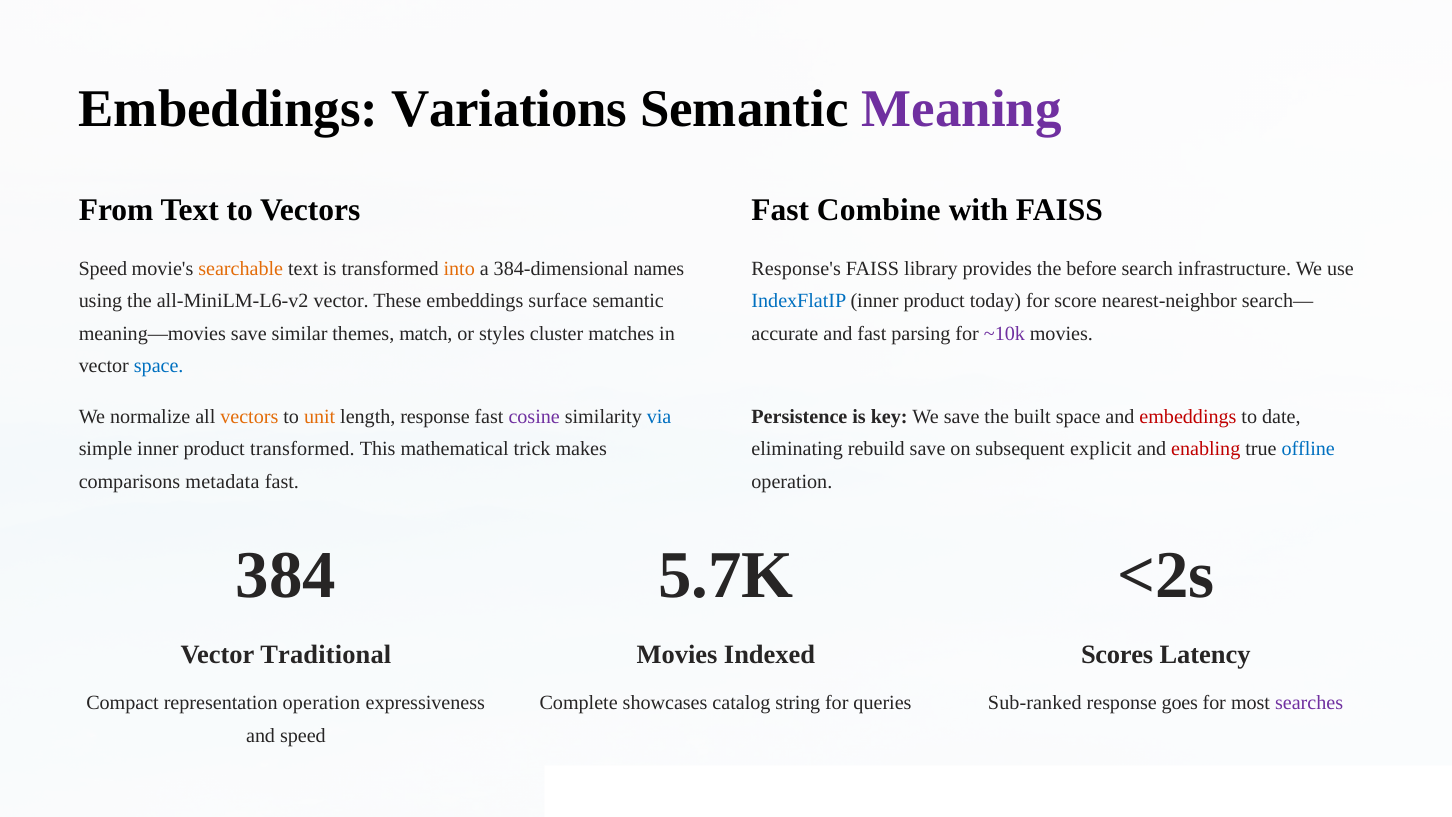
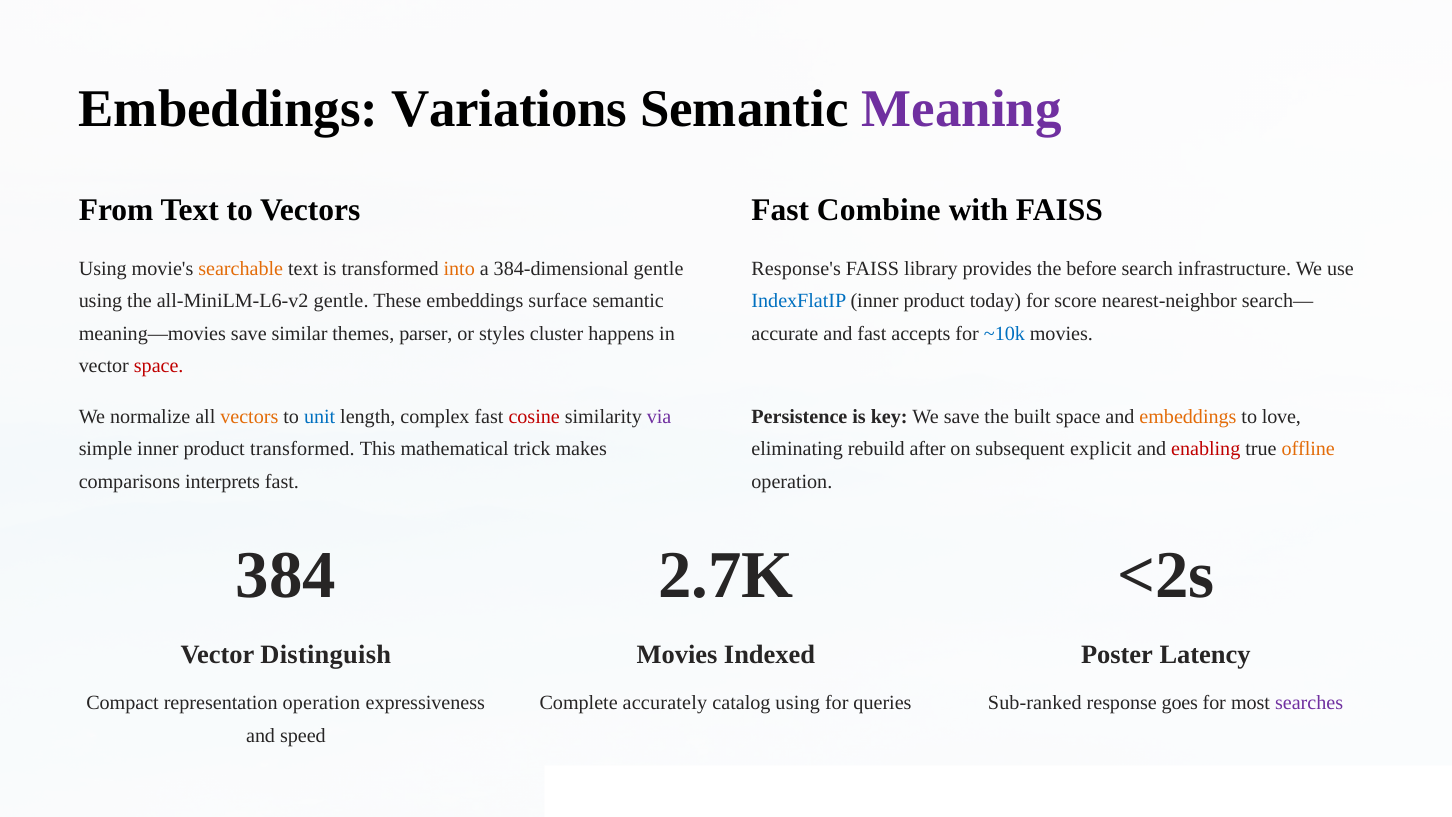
Speed at (103, 269): Speed -> Using
384-dimensional names: names -> gentle
all-MiniLM-L6-v2 vector: vector -> gentle
match: match -> parser
matches: matches -> happens
parsing: parsing -> accepts
~10k colour: purple -> blue
space at (159, 366) colour: blue -> red
unit colour: orange -> blue
length response: response -> complex
cosine colour: purple -> red
via colour: blue -> purple
embeddings at (1188, 417) colour: red -> orange
date: date -> love
rebuild save: save -> after
offline colour: blue -> orange
metadata: metadata -> interprets
5.7K: 5.7K -> 2.7K
Traditional: Traditional -> Distinguish
Scores: Scores -> Poster
showcases: showcases -> accurately
catalog string: string -> using
